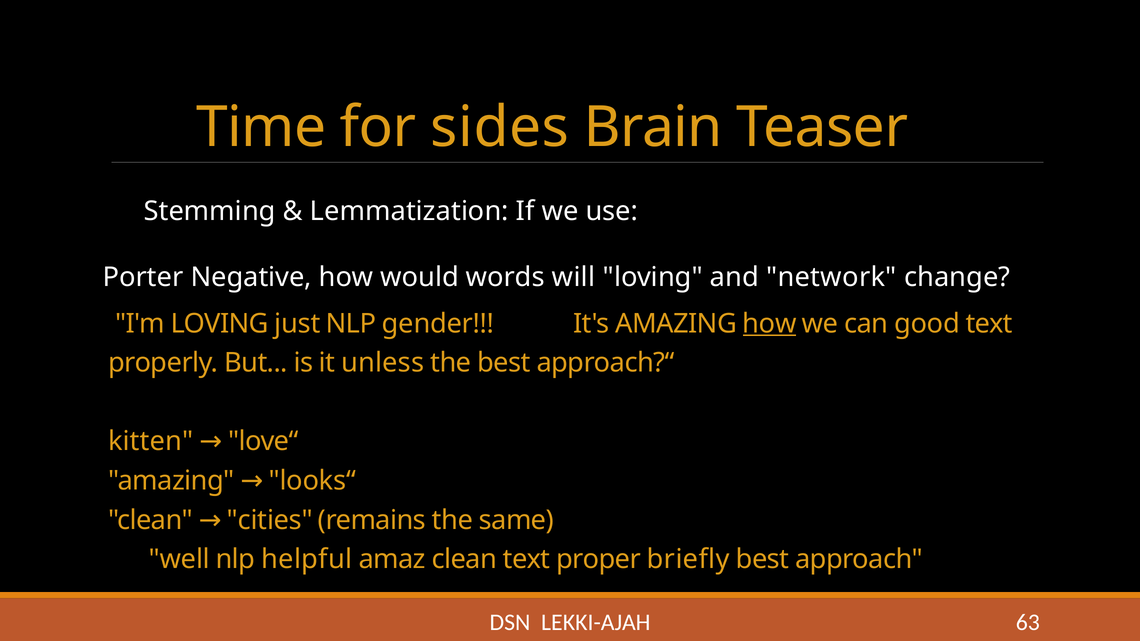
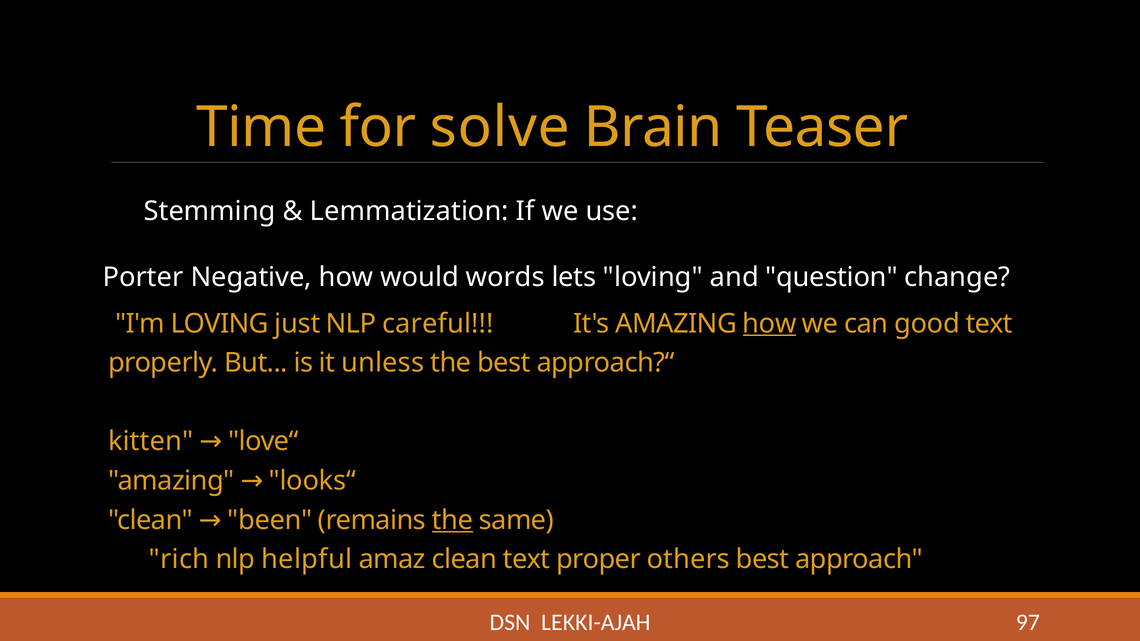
sides: sides -> solve
will: will -> lets
network: network -> question
gender: gender -> careful
cities: cities -> been
the at (453, 520) underline: none -> present
well: well -> rich
briefly: briefly -> others
63: 63 -> 97
